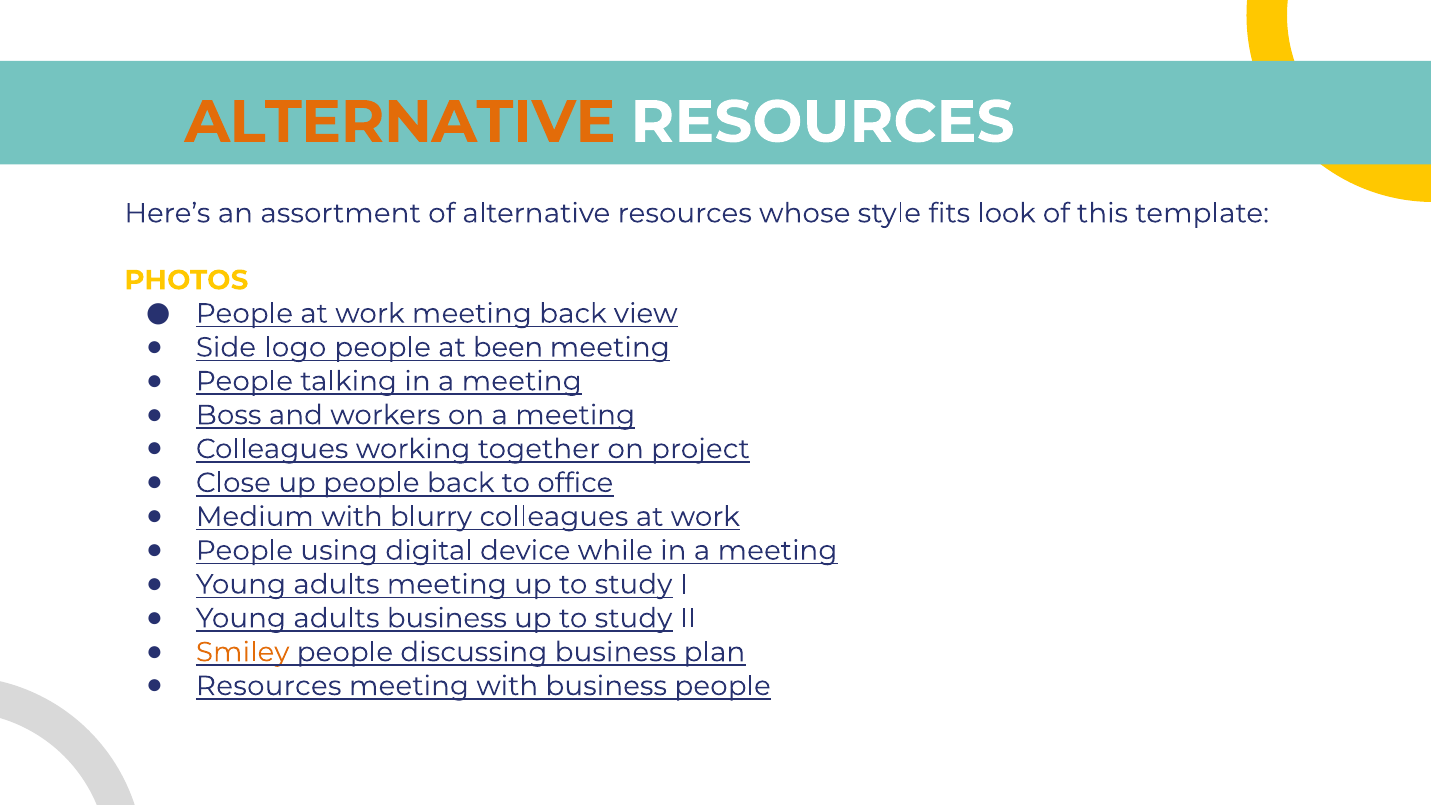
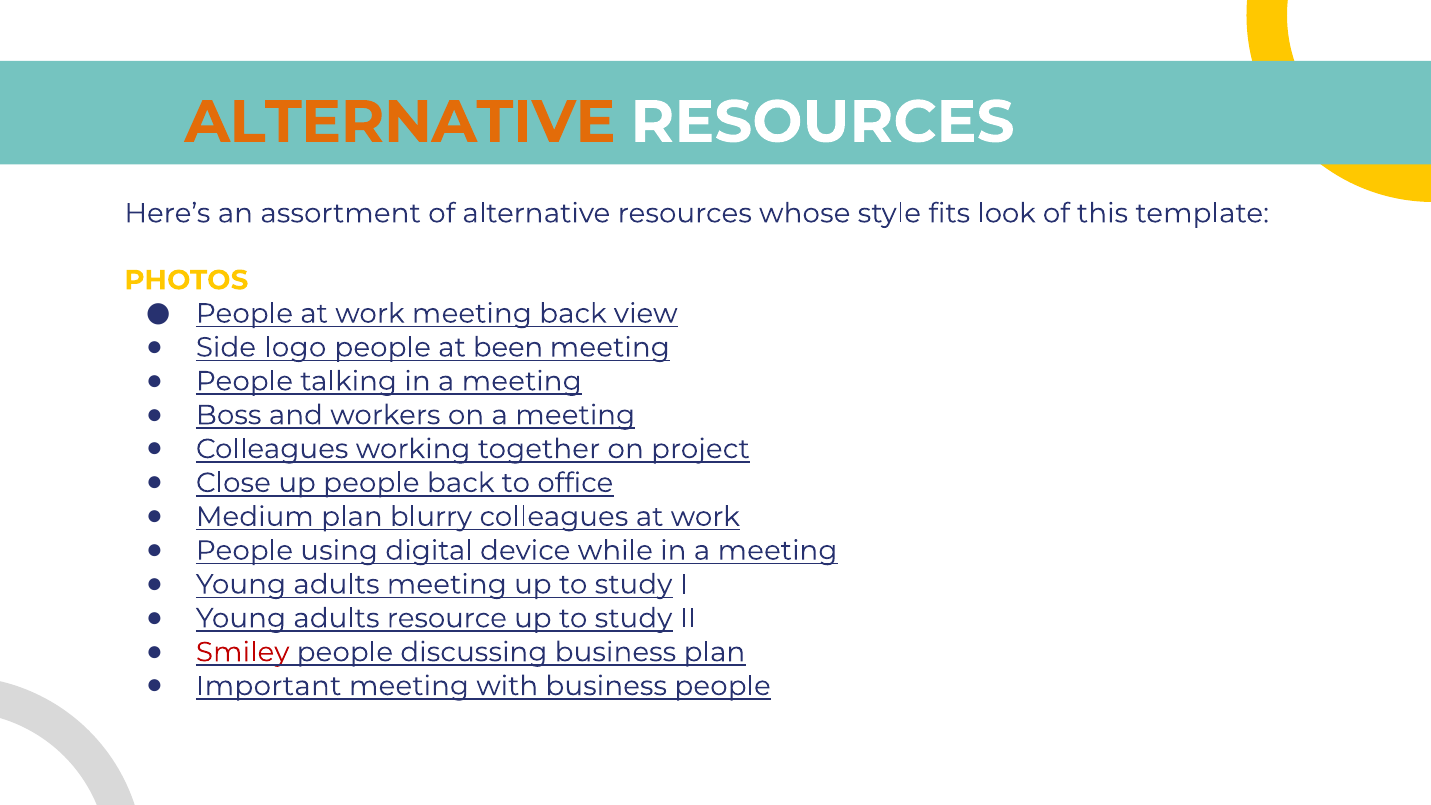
Medium with: with -> plan
adults business: business -> resource
Smiley colour: orange -> red
Resources at (269, 686): Resources -> Important
